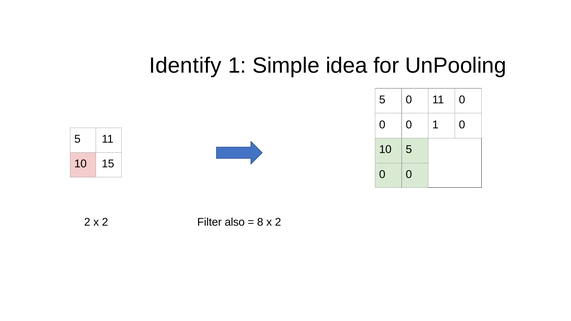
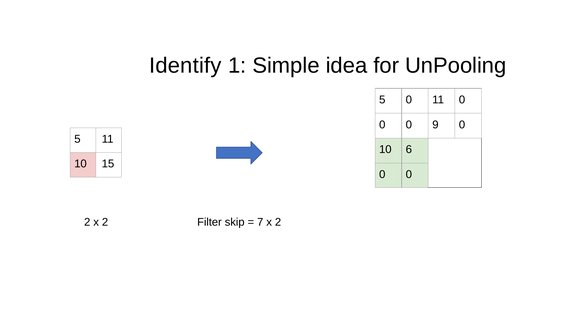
0 1: 1 -> 9
10 5: 5 -> 6
also: also -> skip
8: 8 -> 7
